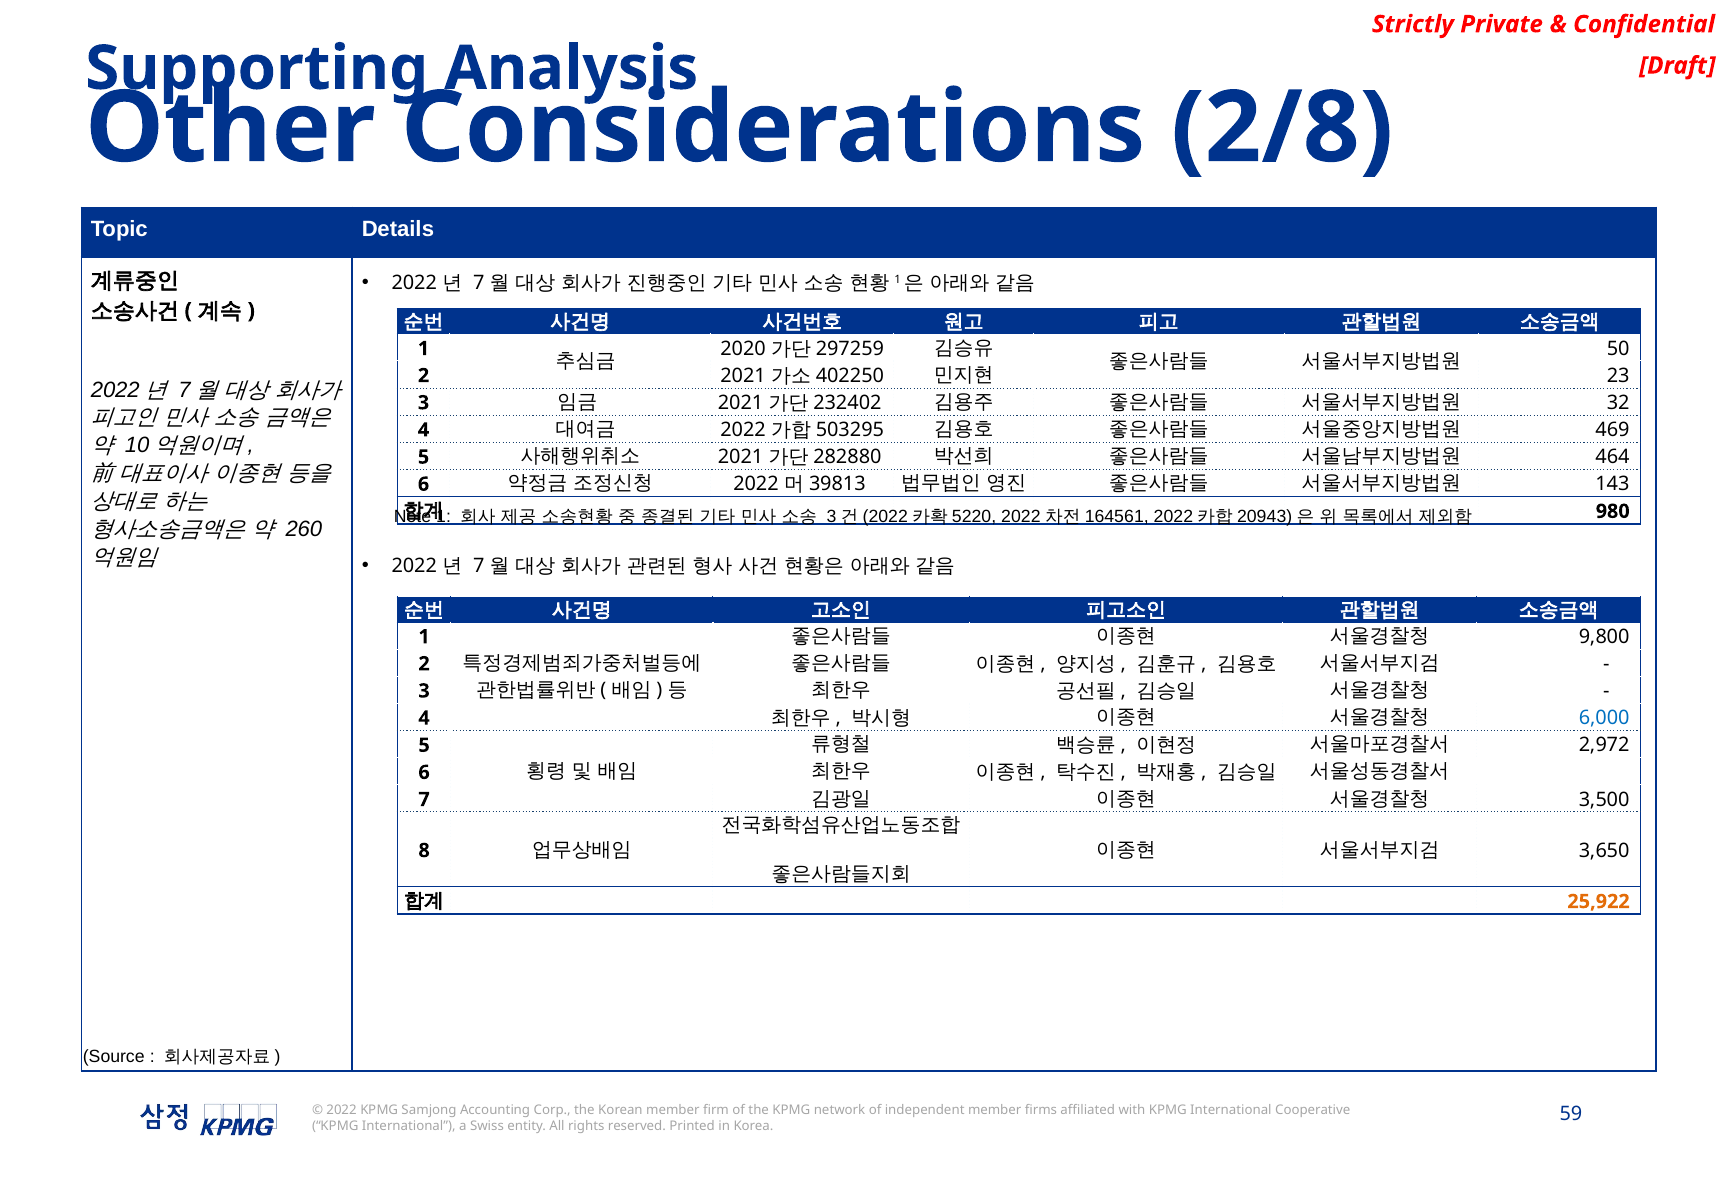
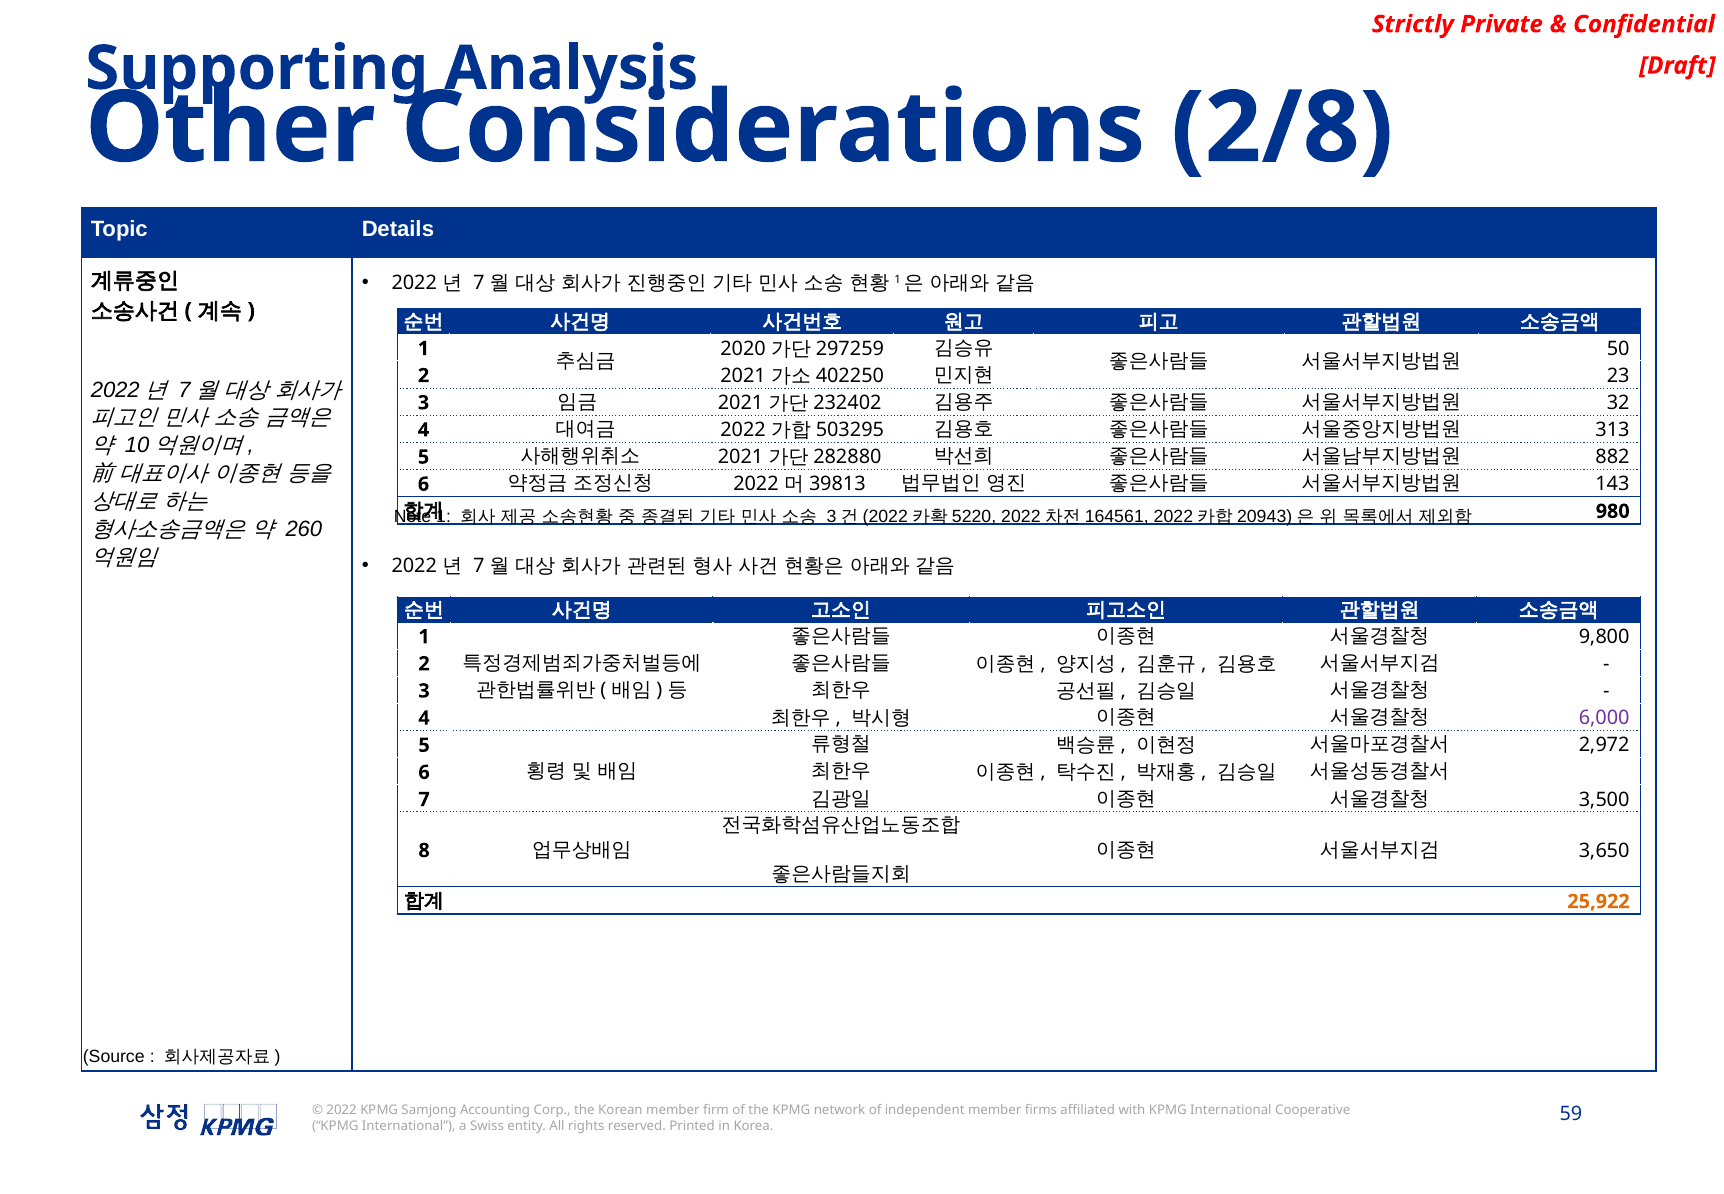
469: 469 -> 313
464: 464 -> 882
6,000 colour: blue -> purple
